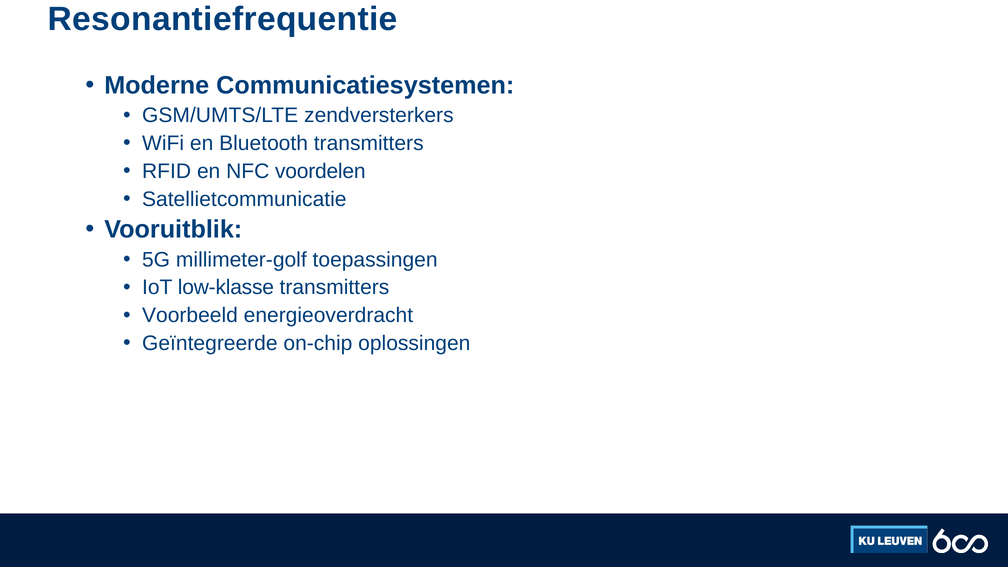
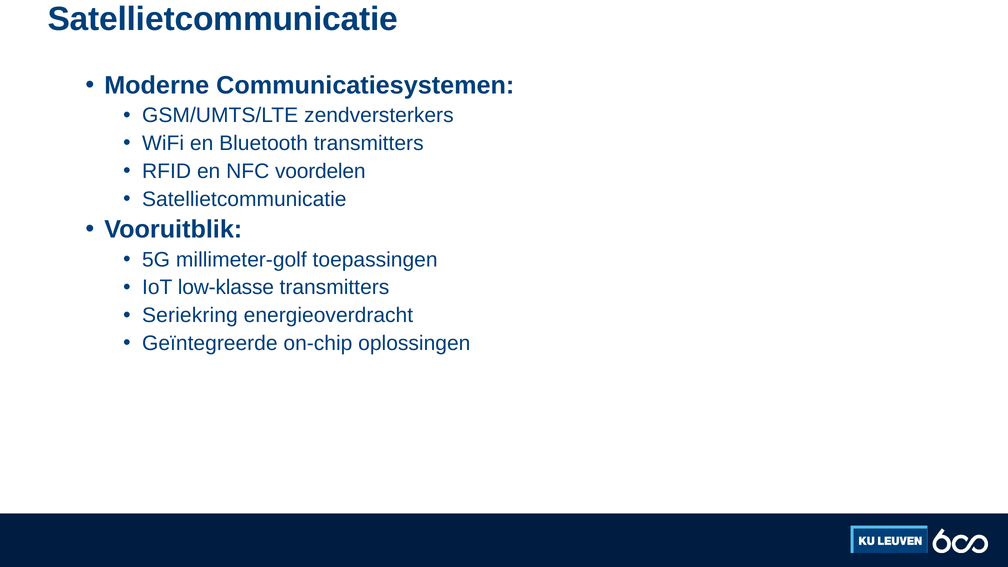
Resonantiefrequentie at (223, 19): Resonantiefrequentie -> Satellietcommunicatie
Voorbeeld: Voorbeeld -> Seriekring
